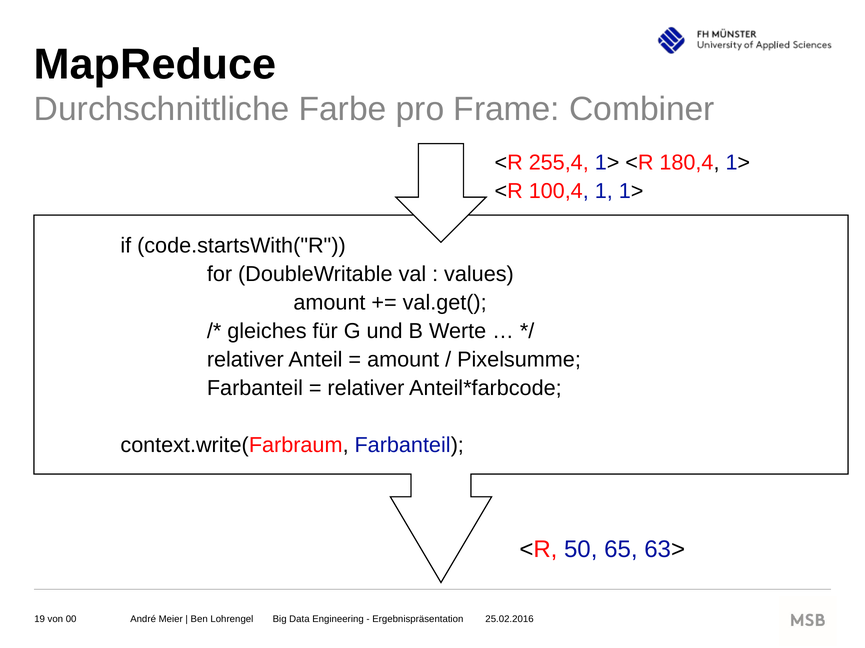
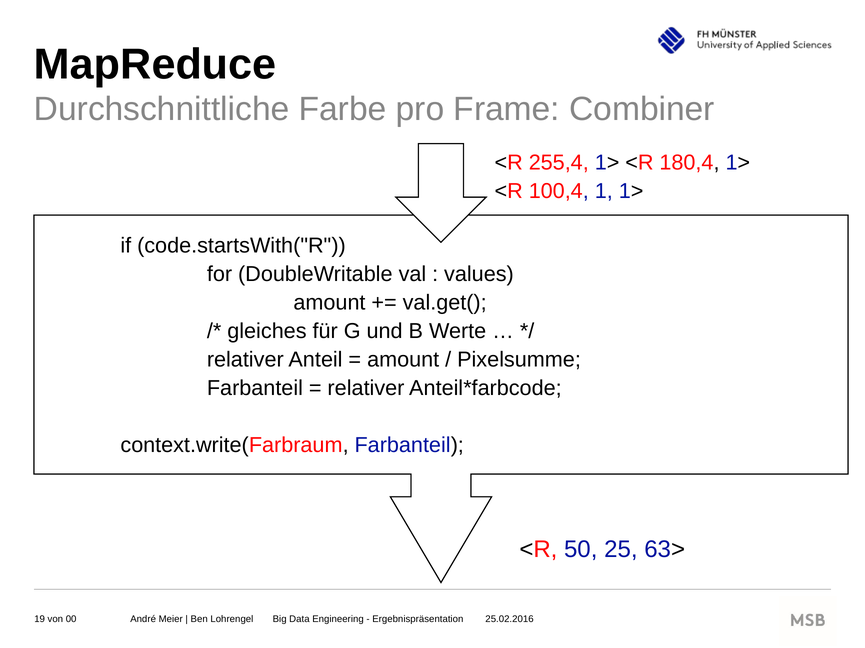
65: 65 -> 25
